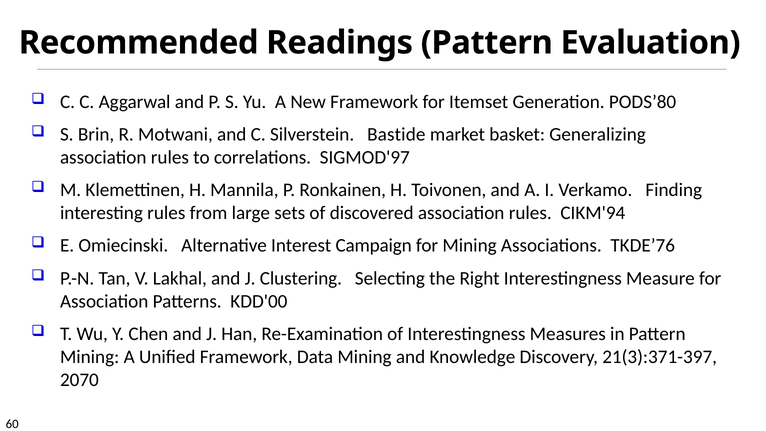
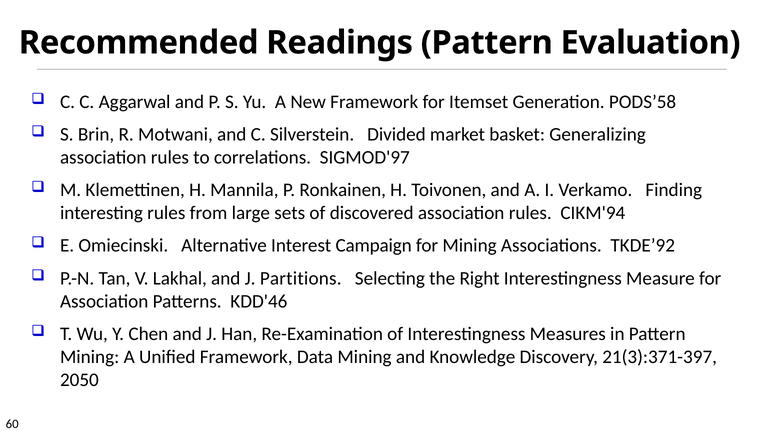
PODS’80: PODS’80 -> PODS’58
Bastide: Bastide -> Divided
TKDE’76: TKDE’76 -> TKDE’92
Clustering: Clustering -> Partitions
KDD'00: KDD'00 -> KDD'46
2070: 2070 -> 2050
